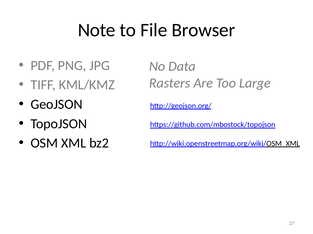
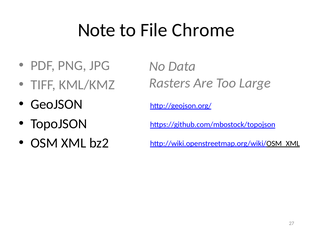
Browser: Browser -> Chrome
